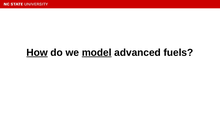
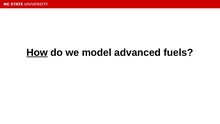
model underline: present -> none
